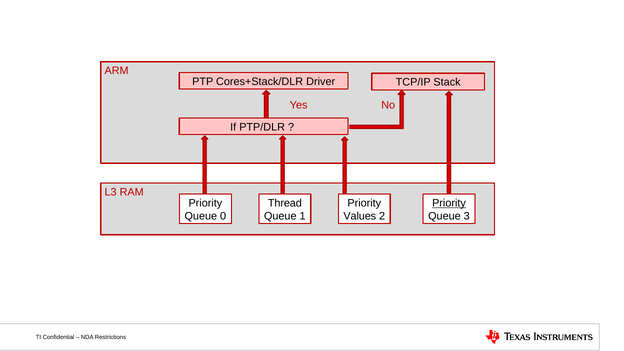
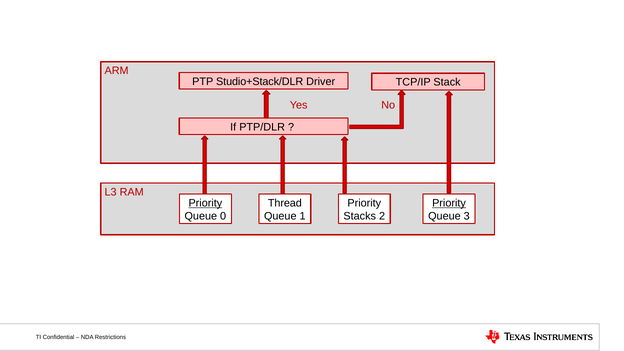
Cores+Stack/DLR: Cores+Stack/DLR -> Studio+Stack/DLR
Priority at (205, 203) underline: none -> present
Values: Values -> Stacks
